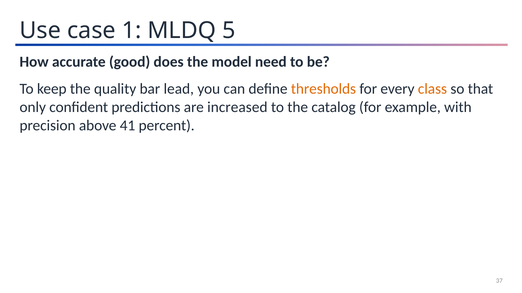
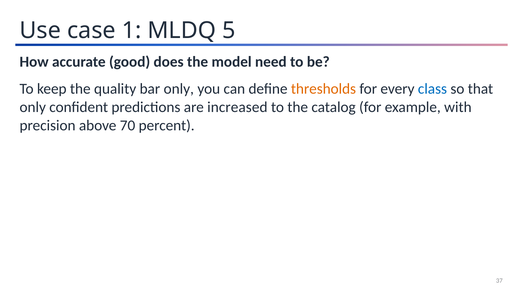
bar lead: lead -> only
class colour: orange -> blue
41: 41 -> 70
